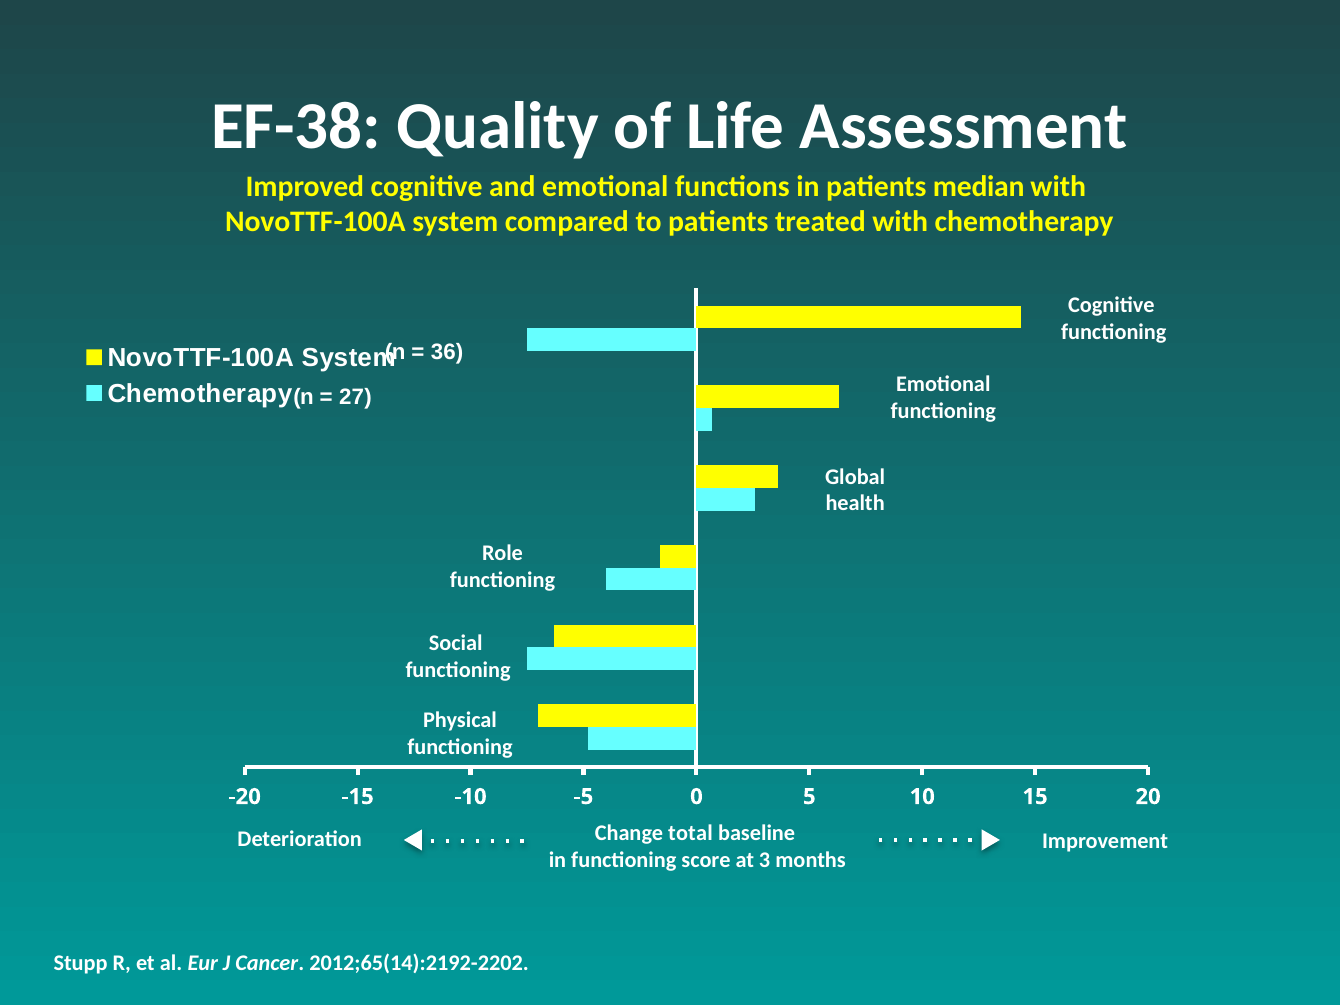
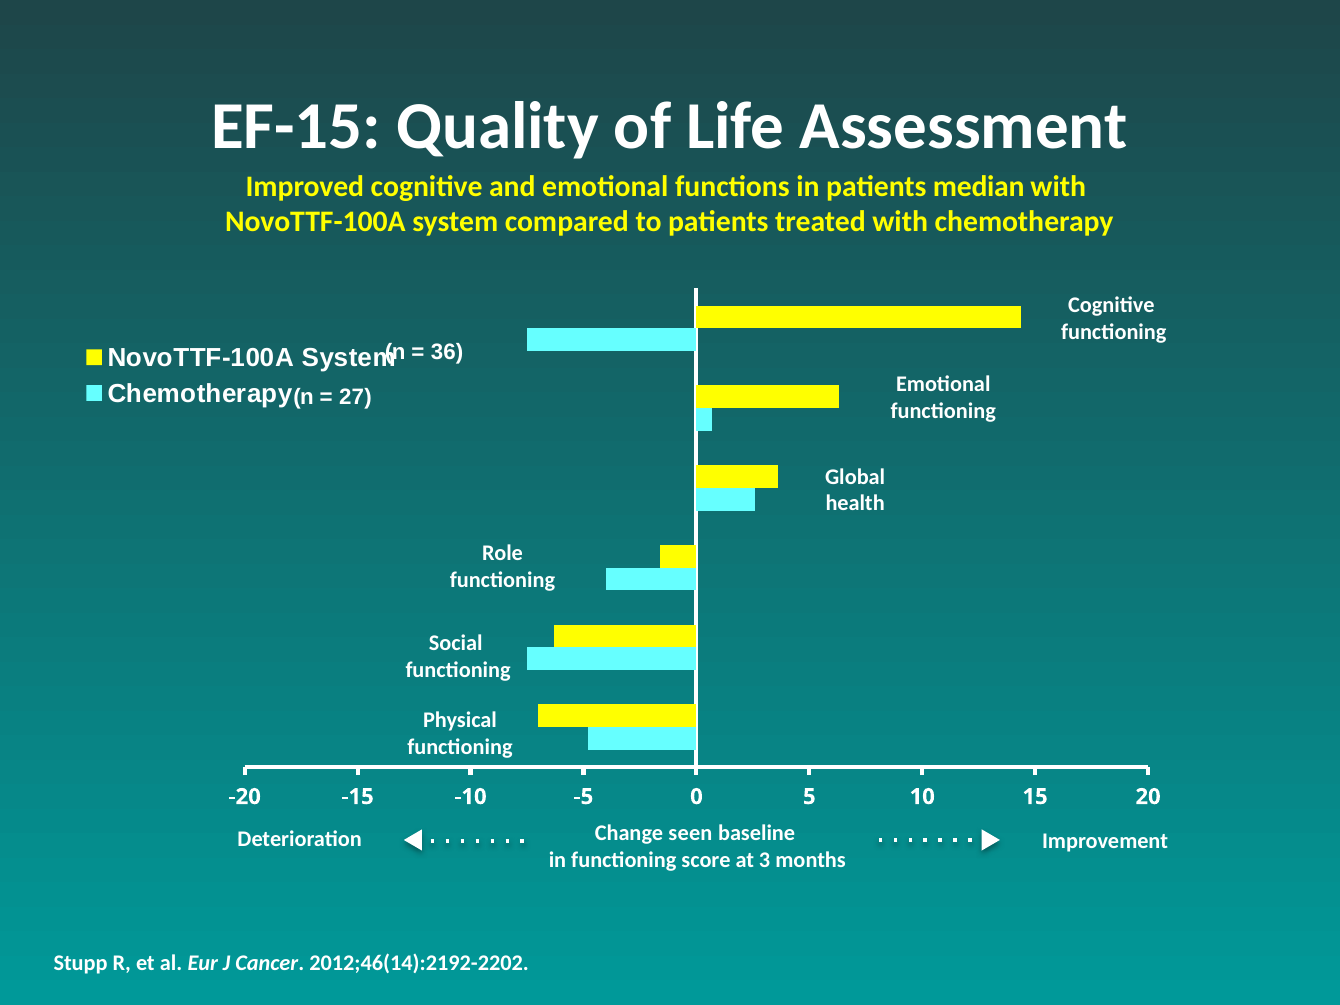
EF-38: EF-38 -> EF-15
total: total -> seen
2012;65(14):2192-2202: 2012;65(14):2192-2202 -> 2012;46(14):2192-2202
